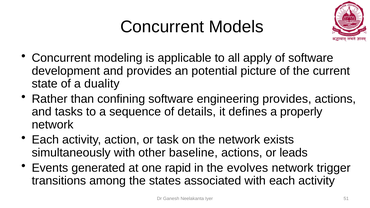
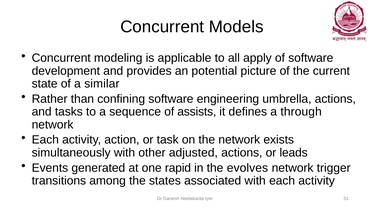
duality: duality -> similar
engineering provides: provides -> umbrella
details: details -> assists
properly: properly -> through
baseline: baseline -> adjusted
